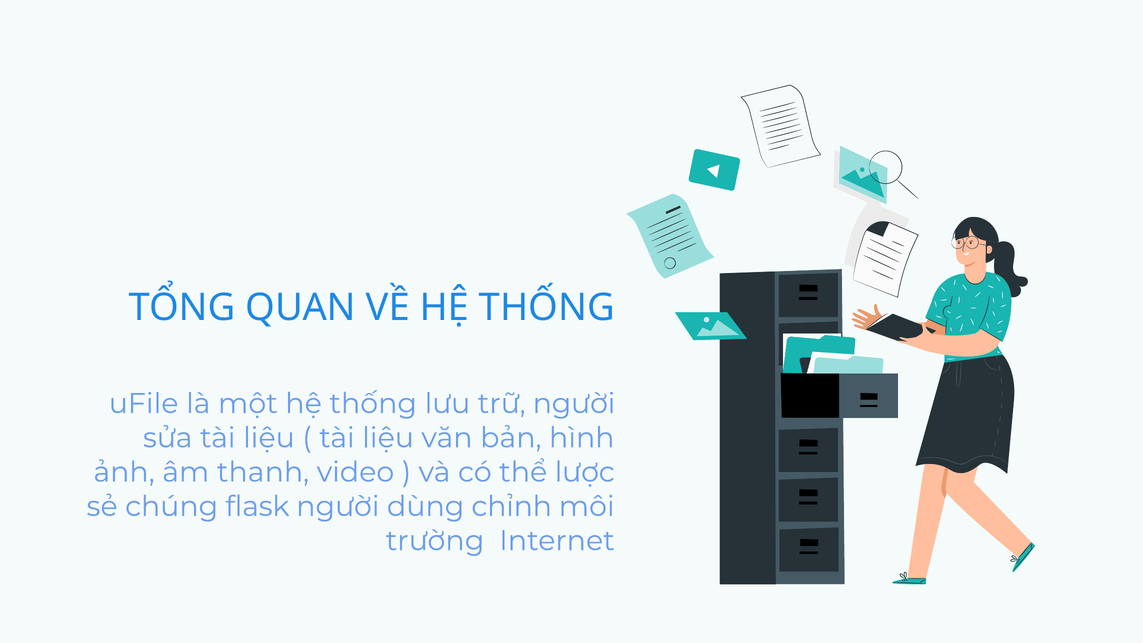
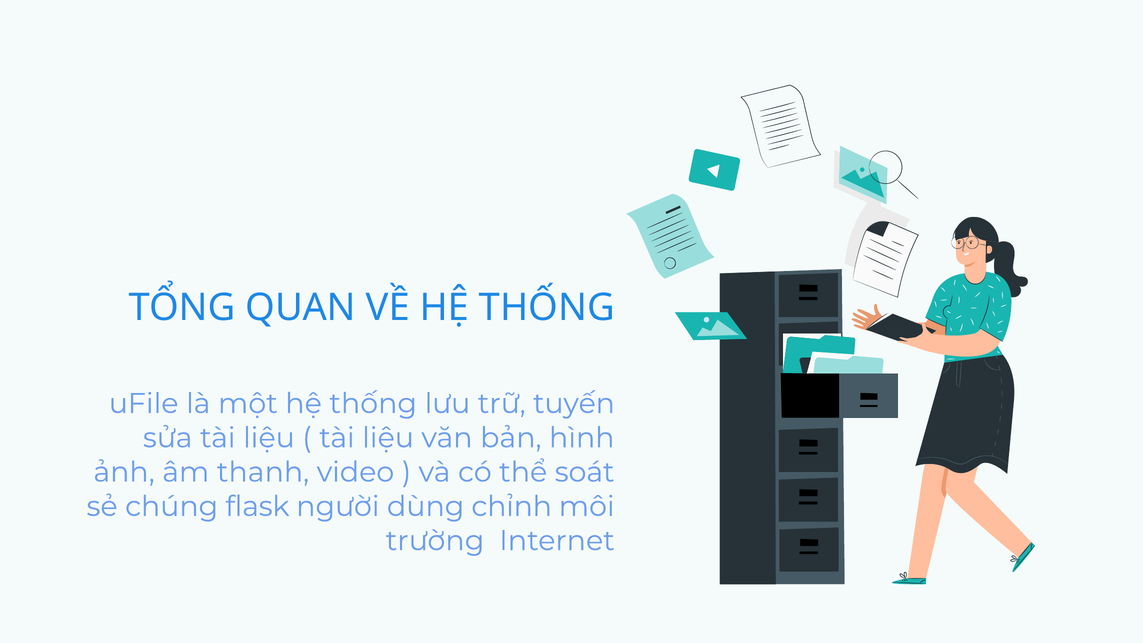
trữ người: người -> tuyến
lược: lược -> soát
